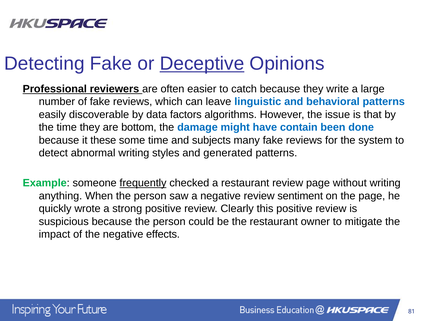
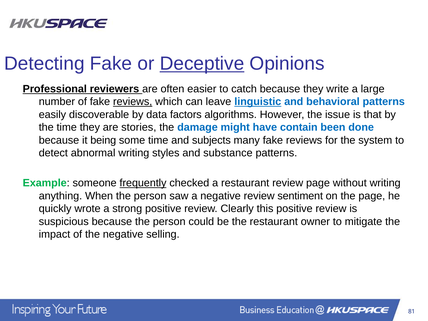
reviews at (133, 102) underline: none -> present
linguistic underline: none -> present
bottom: bottom -> stories
these: these -> being
generated: generated -> substance
effects: effects -> selling
